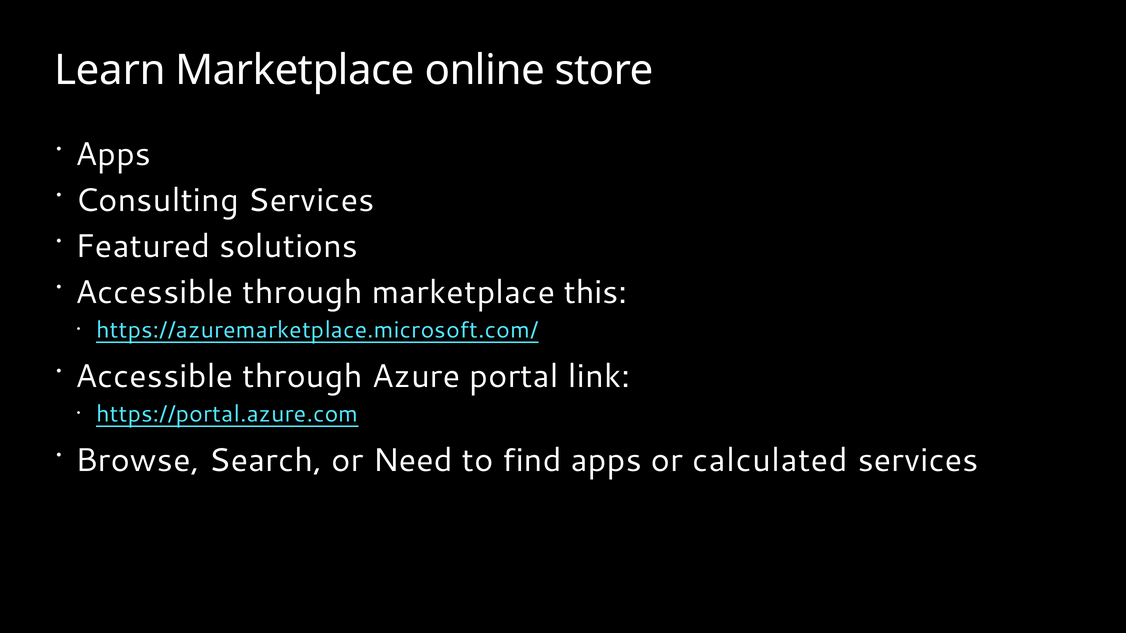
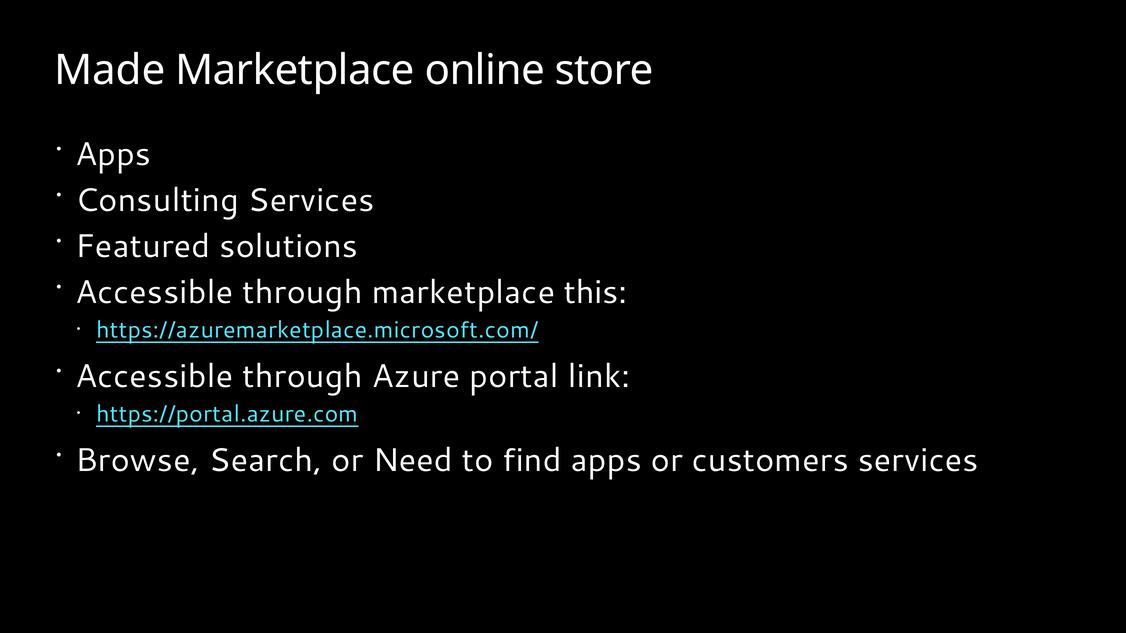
Learn: Learn -> Made
calculated: calculated -> customers
